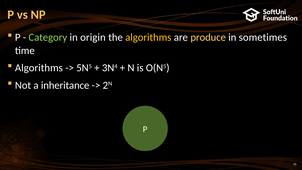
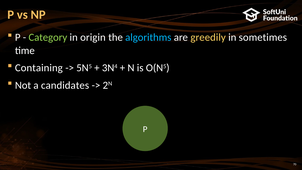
algorithms at (148, 37) colour: yellow -> light blue
produce: produce -> greedily
Algorithms at (39, 68): Algorithms -> Containing
inheritance: inheritance -> candidates
